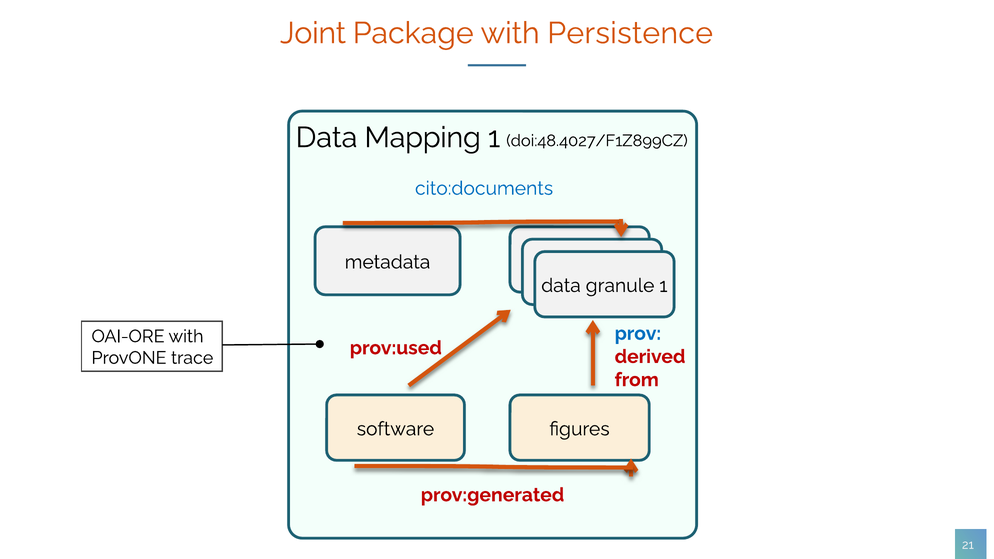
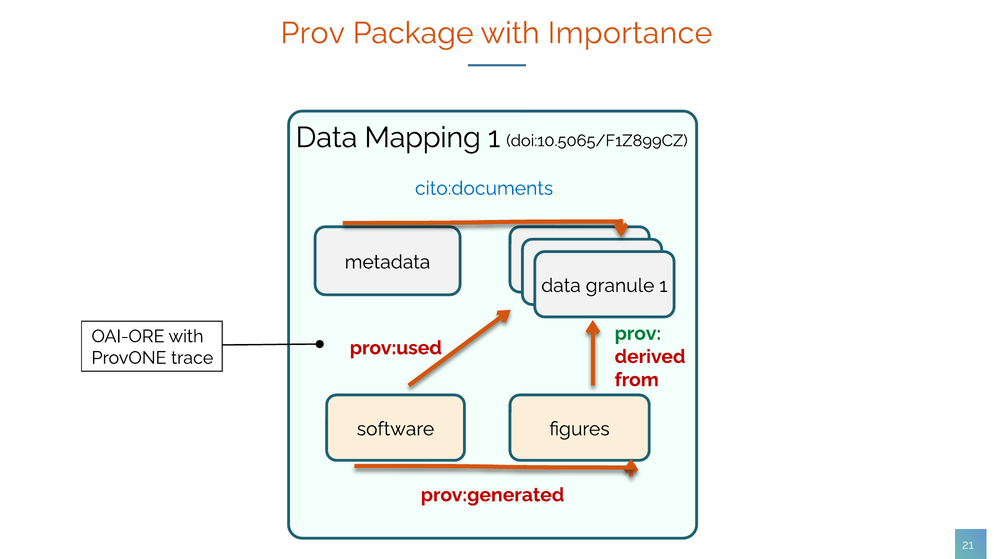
Joint at (313, 33): Joint -> Prov
Persistence: Persistence -> Importance
doi:48.4027/F1Z899CZ: doi:48.4027/F1Z899CZ -> doi:10.5065/F1Z899CZ
prov at (638, 334) colour: blue -> green
